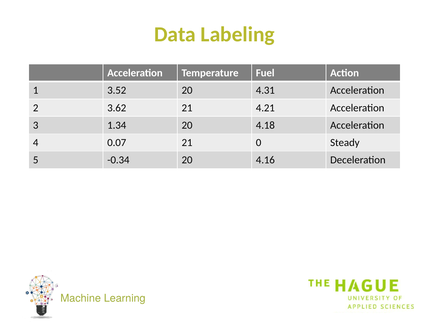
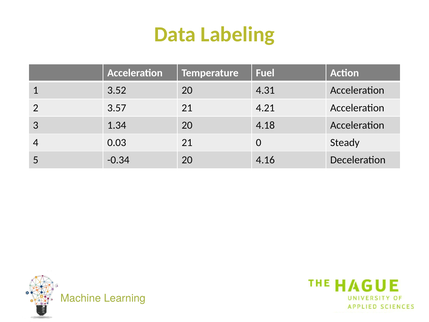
3.62: 3.62 -> 3.57
0.07: 0.07 -> 0.03
